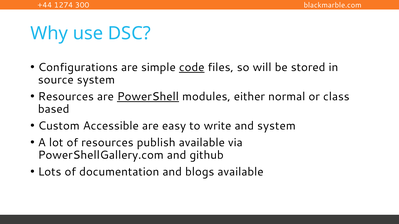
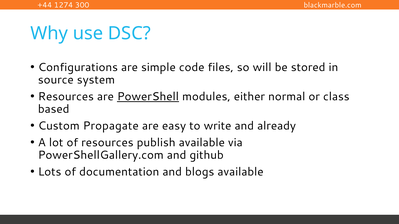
code underline: present -> none
Accessible: Accessible -> Propagate
and system: system -> already
